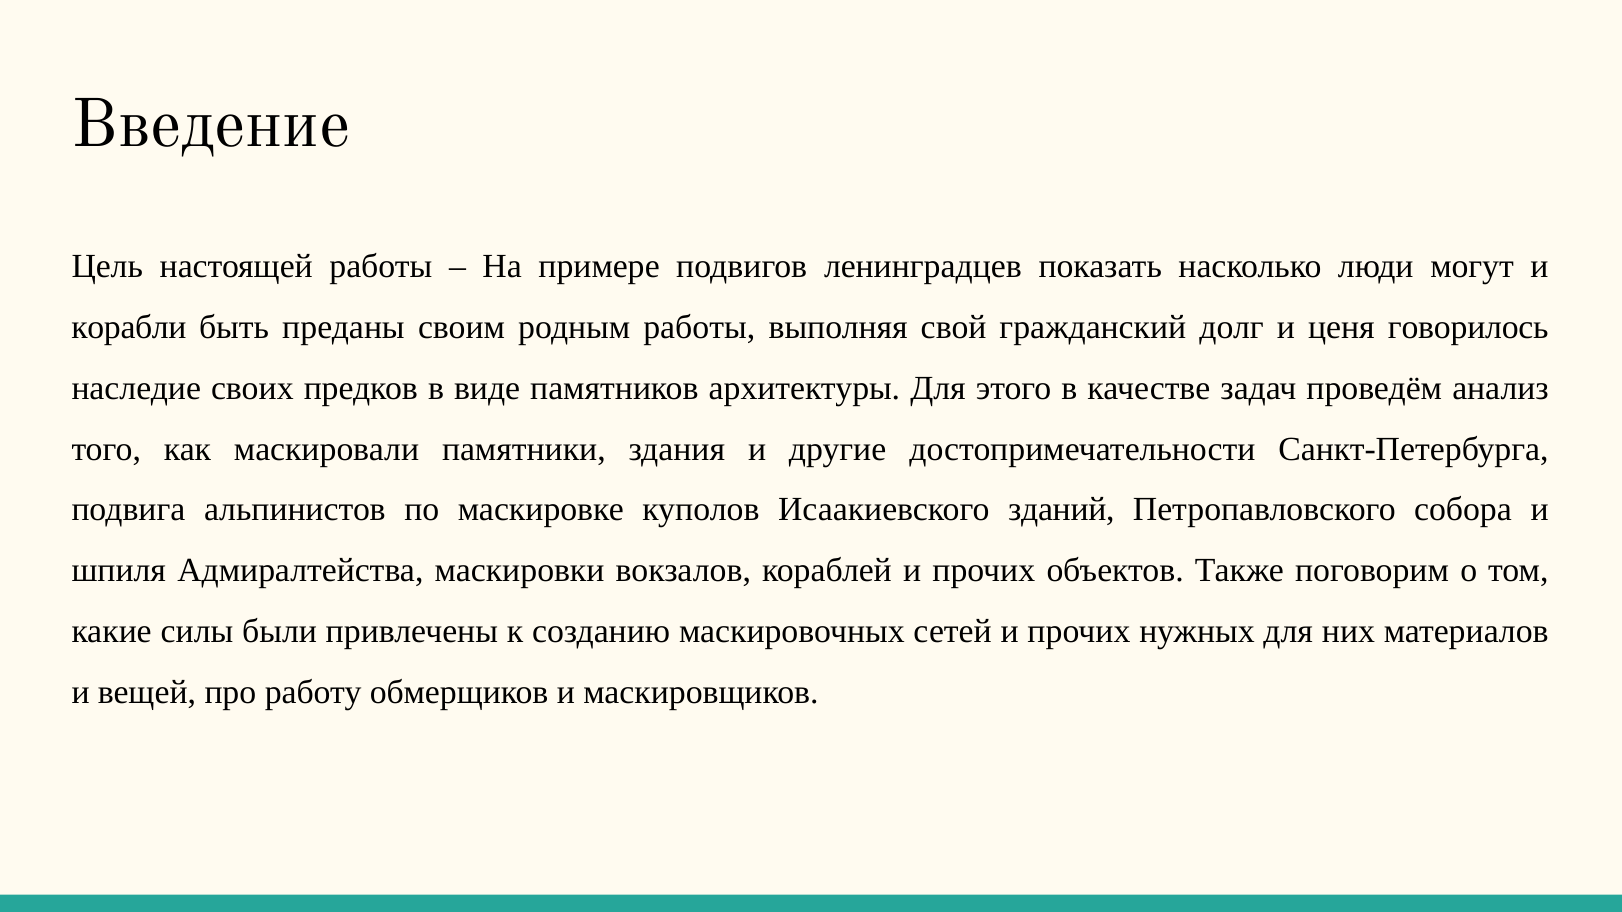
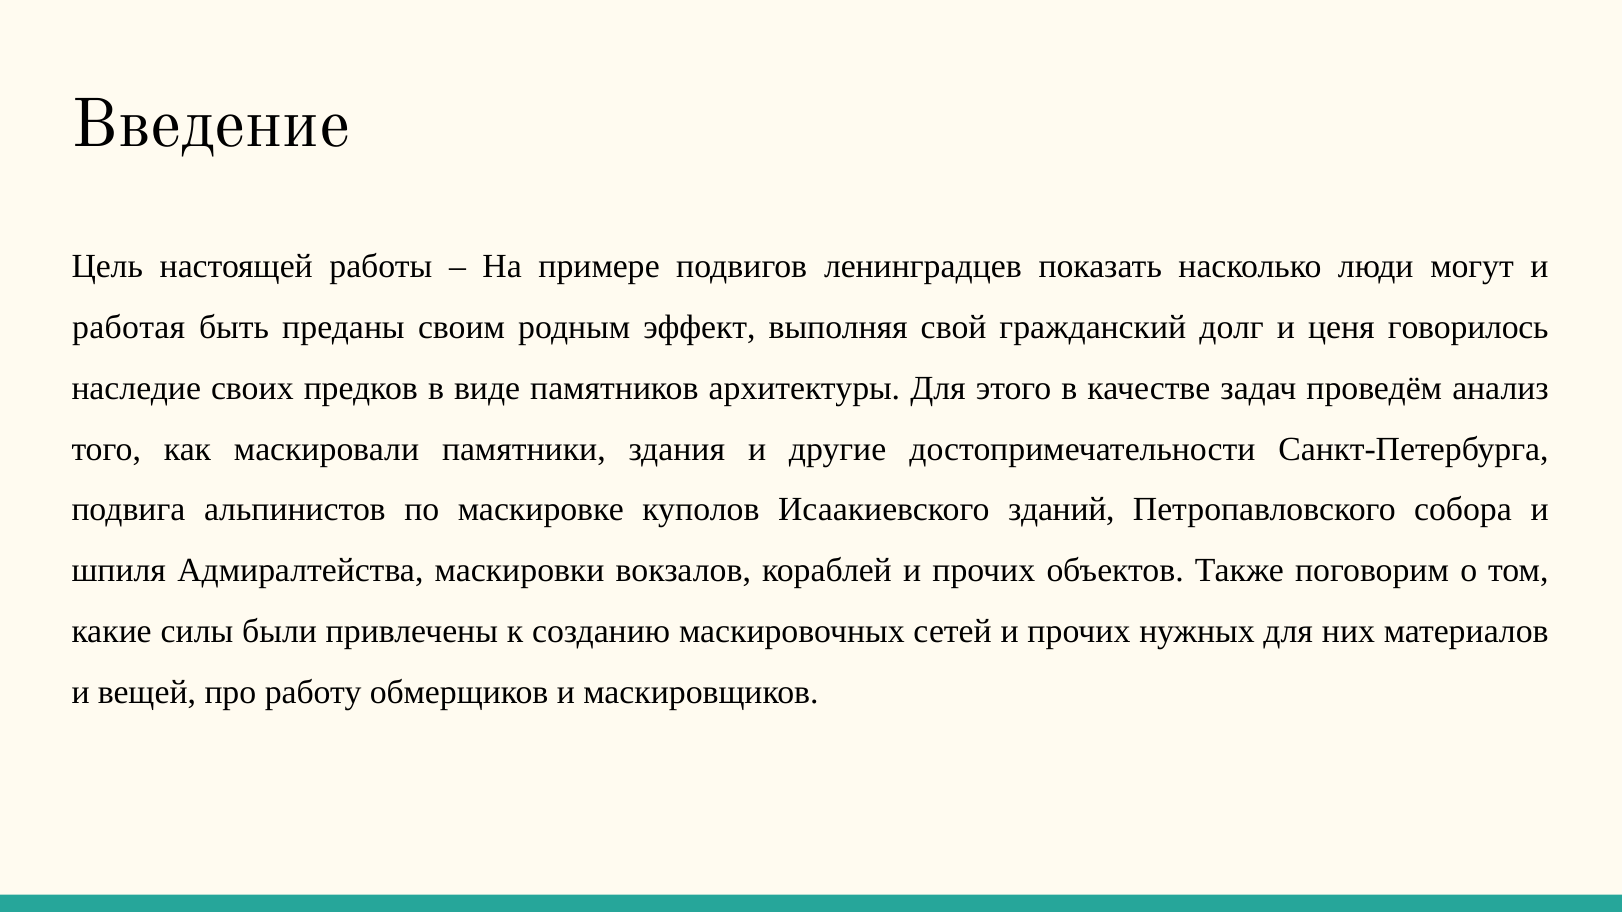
корабли: корабли -> работая
родным работы: работы -> эффект
